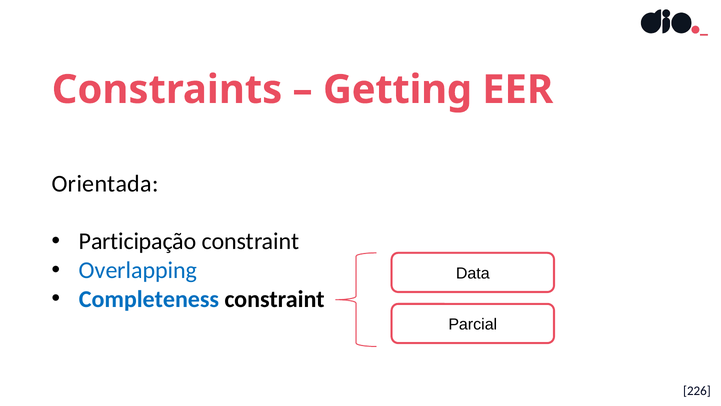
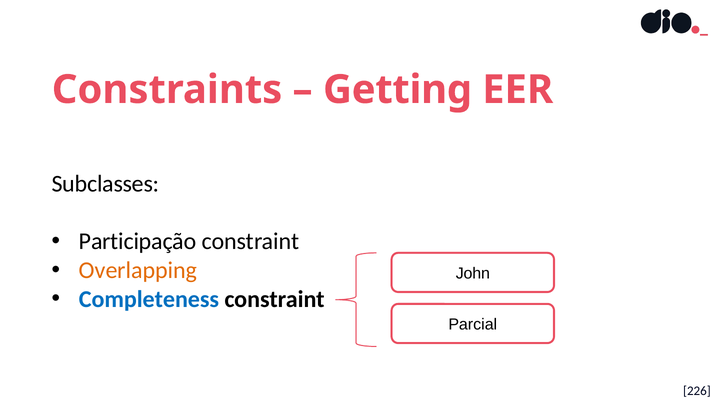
Orientada: Orientada -> Subclasses
Overlapping colour: blue -> orange
Data: Data -> John
